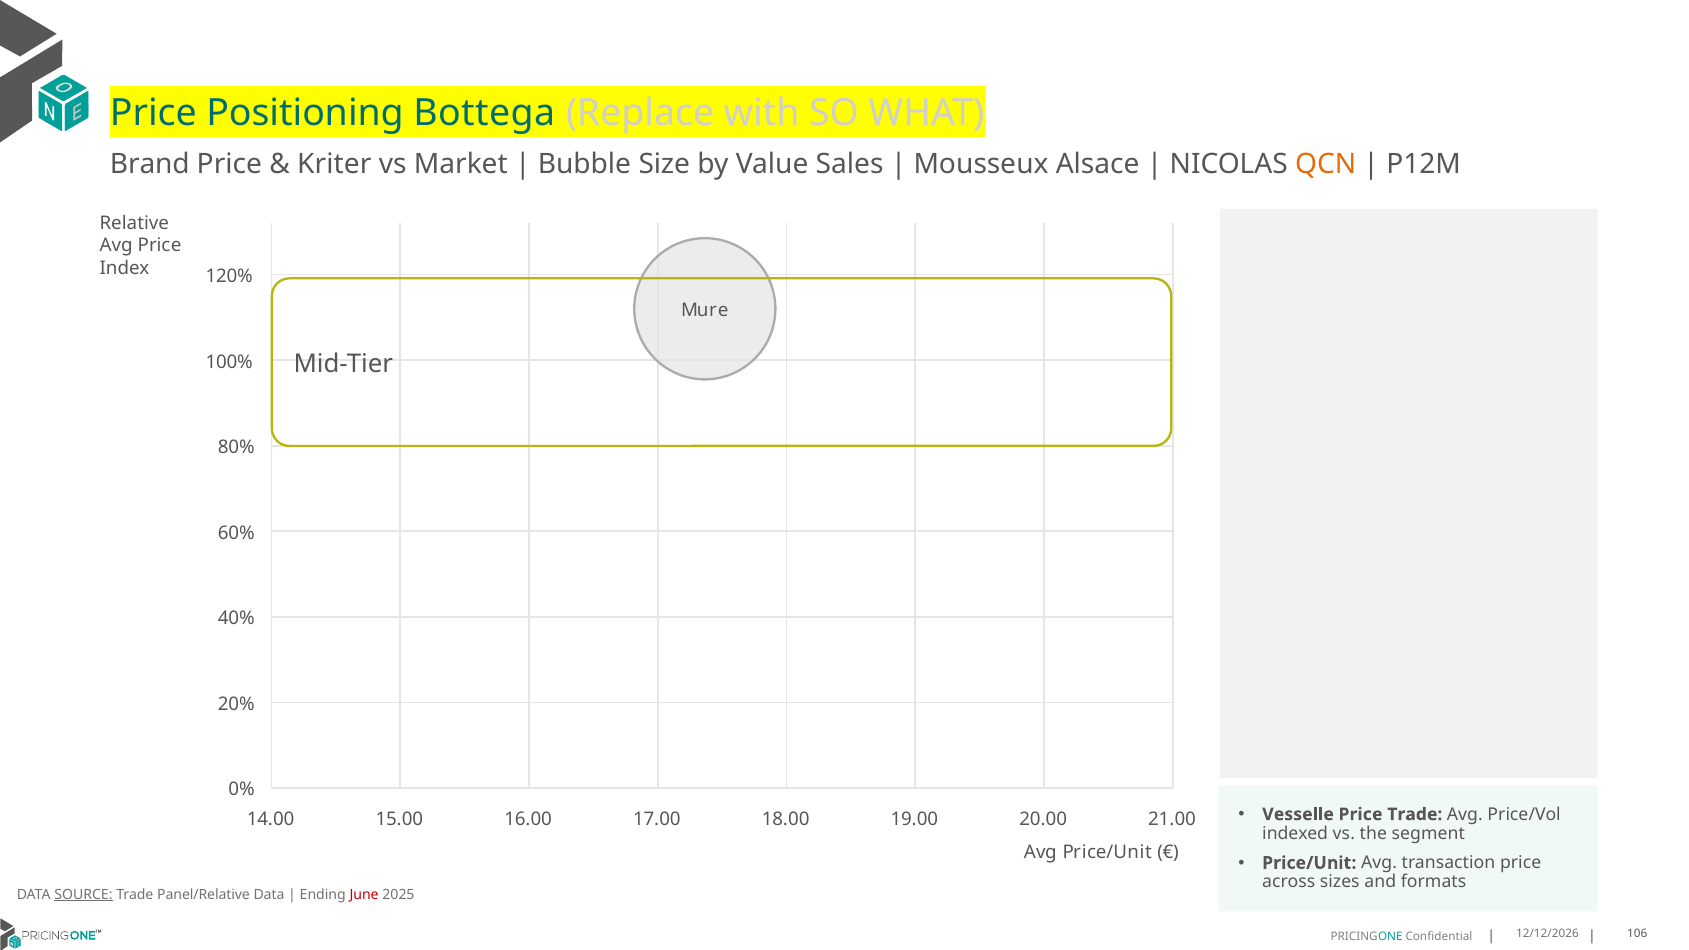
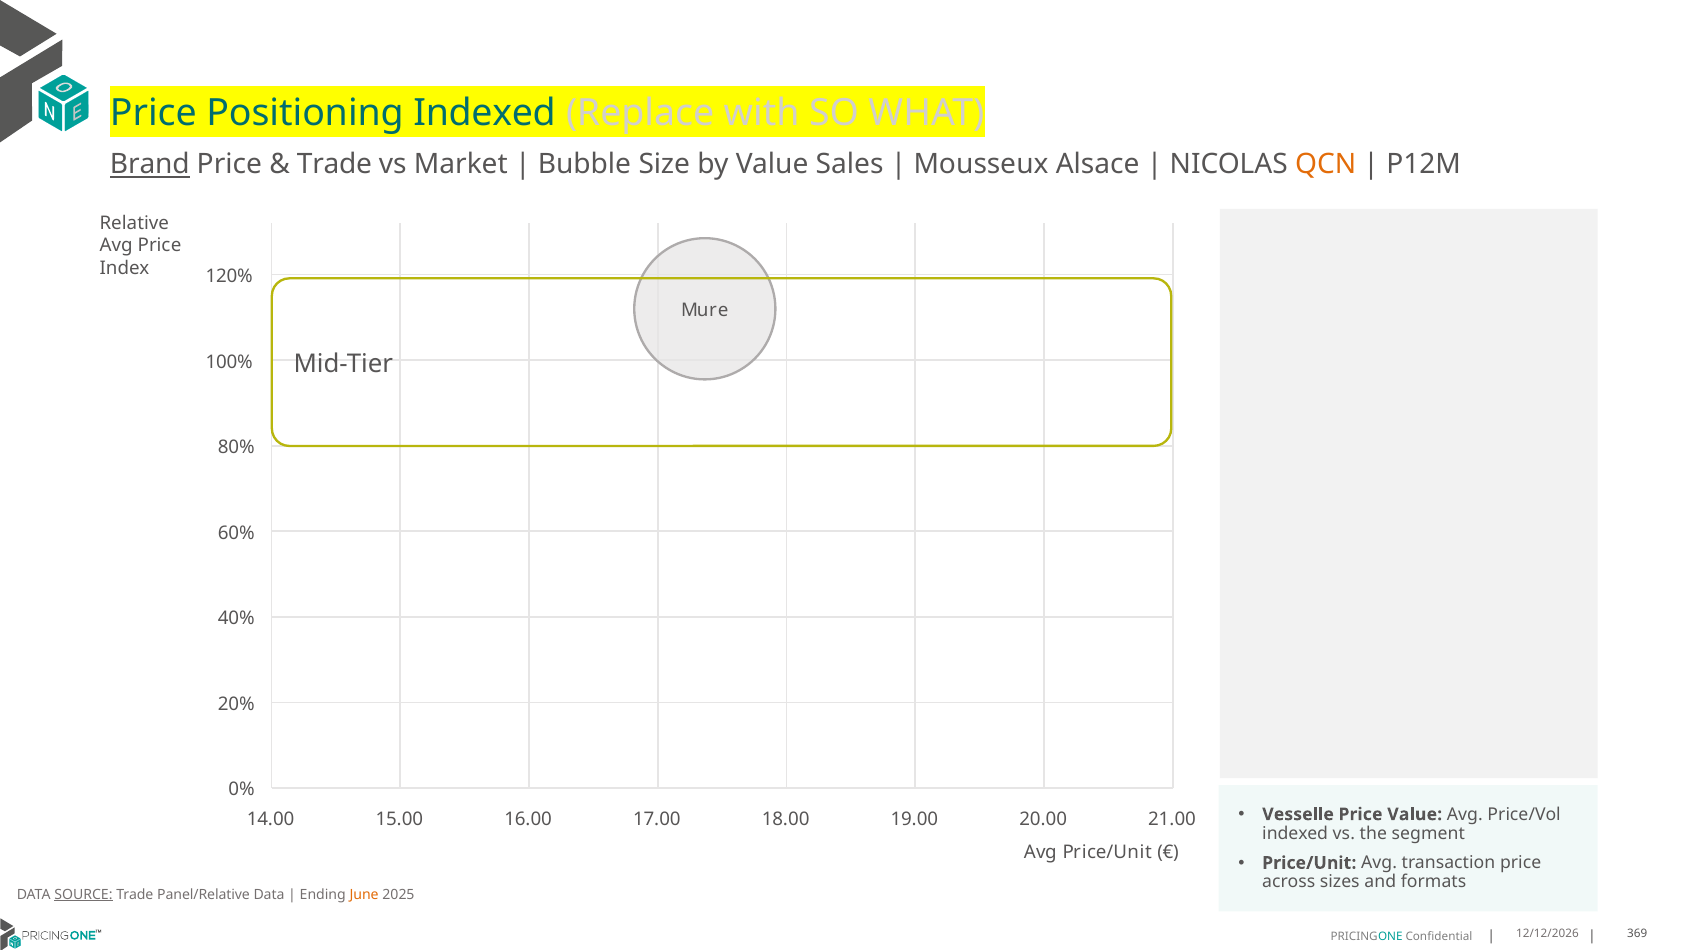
Positioning Bottega: Bottega -> Indexed
Brand underline: none -> present
Kriter at (334, 165): Kriter -> Trade
Price Trade: Trade -> Value
June colour: red -> orange
106: 106 -> 369
